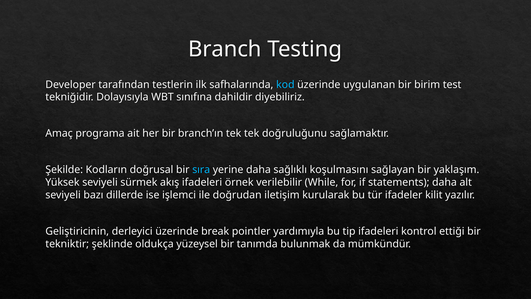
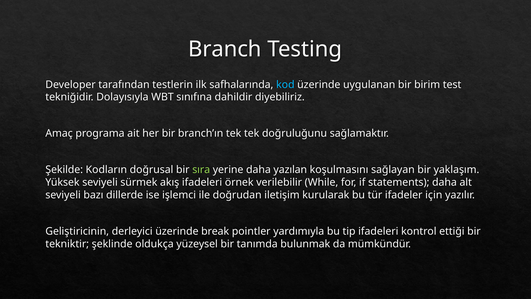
sıra colour: light blue -> light green
sağlıklı: sağlıklı -> yazılan
kilit: kilit -> için
